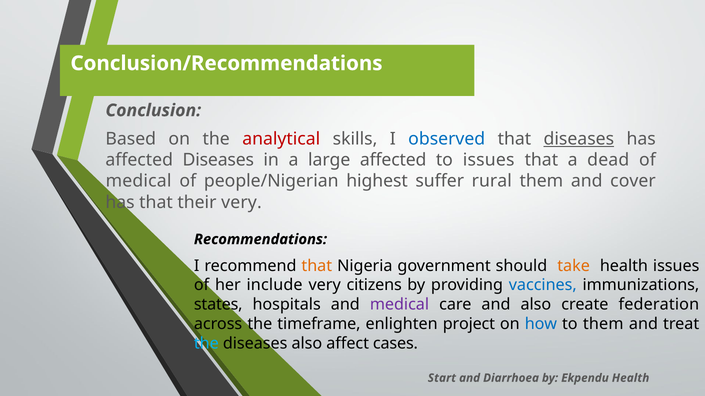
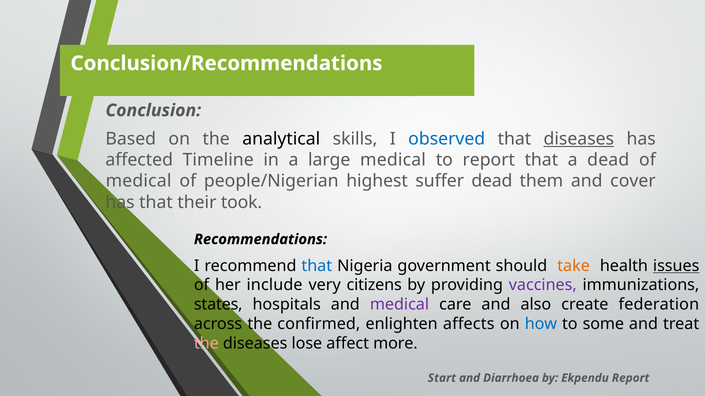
analytical colour: red -> black
affected Diseases: Diseases -> Timeline
large affected: affected -> medical
to issues: issues -> report
suffer rural: rural -> dead
their very: very -> took
that at (317, 266) colour: orange -> blue
issues at (676, 266) underline: none -> present
vaccines colour: blue -> purple
timeframe: timeframe -> confirmed
project: project -> affects
to them: them -> some
the at (206, 344) colour: light blue -> pink
diseases also: also -> lose
cases: cases -> more
Ekpendu Health: Health -> Report
